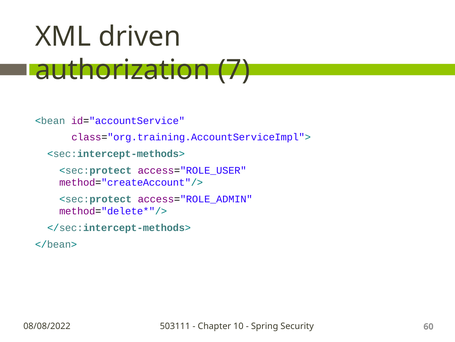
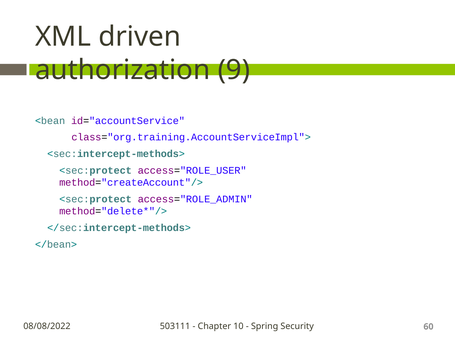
7: 7 -> 9
